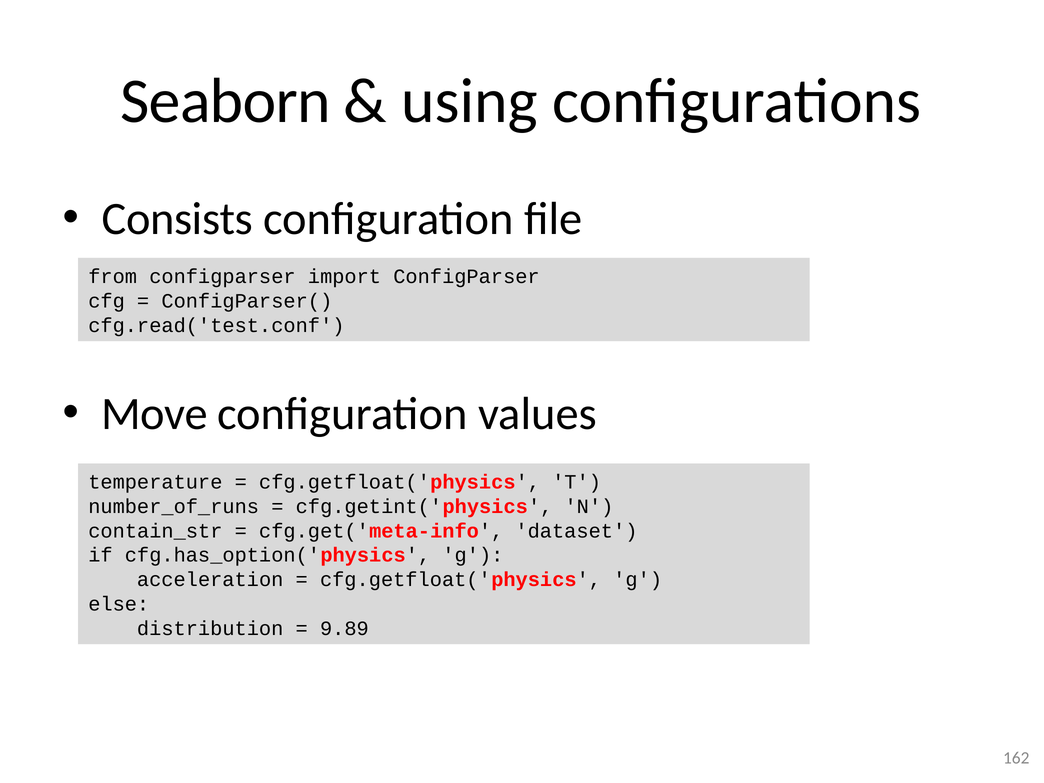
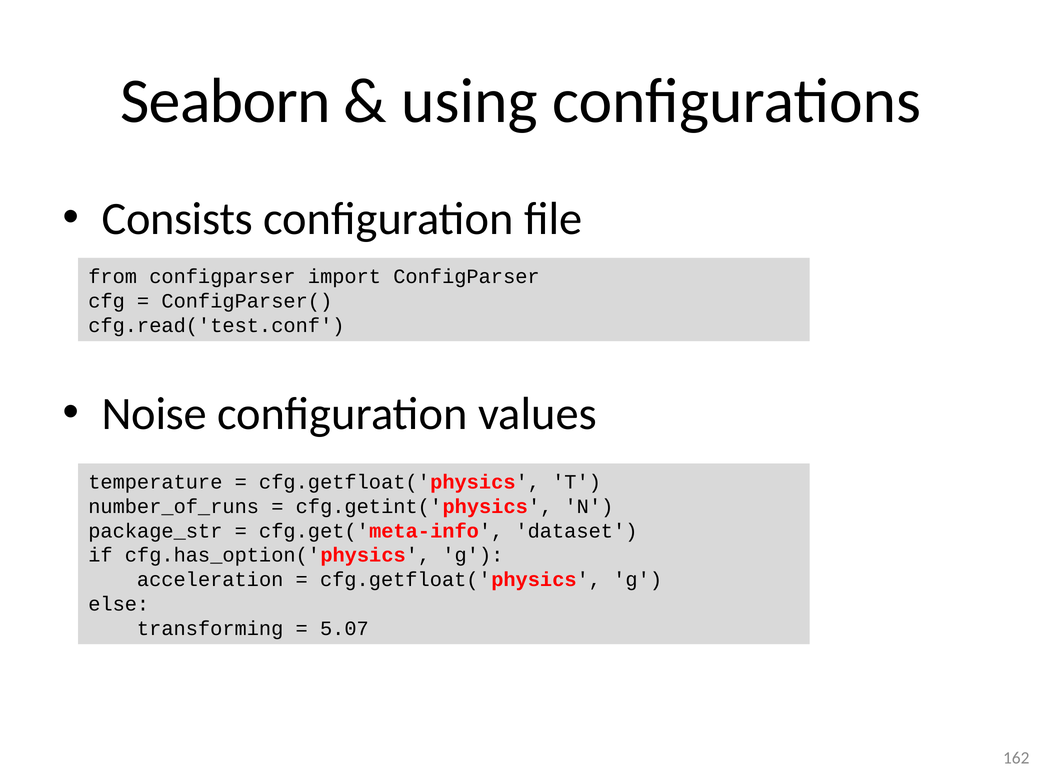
Move: Move -> Noise
contain_str: contain_str -> package_str
distribution: distribution -> transforming
9.89: 9.89 -> 5.07
